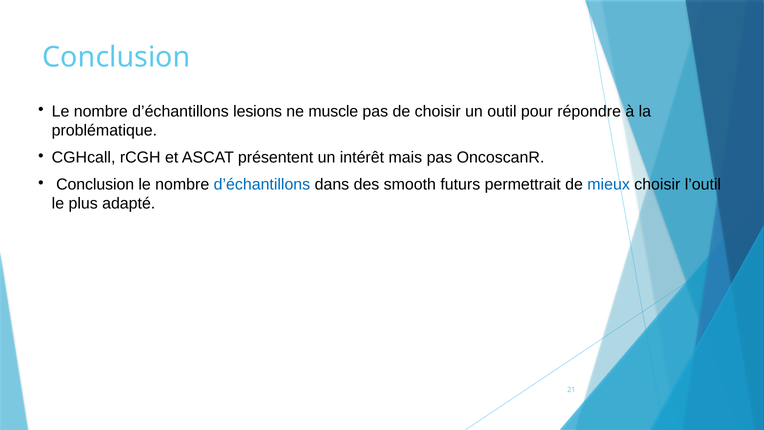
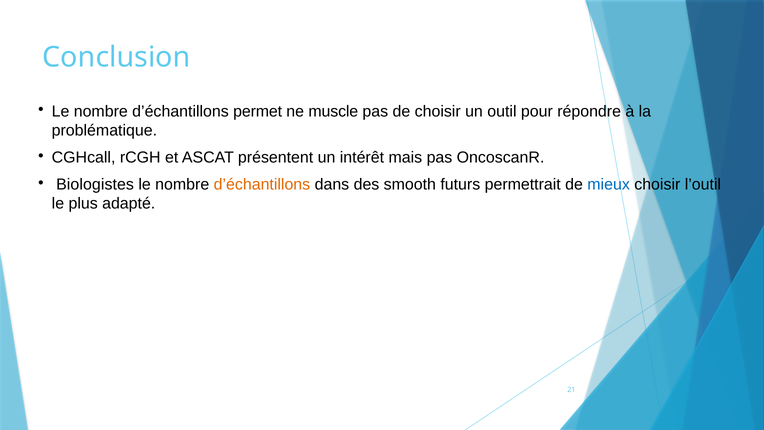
lesions: lesions -> permet
Conclusion at (95, 184): Conclusion -> Biologistes
d’échantillons at (262, 184) colour: blue -> orange
